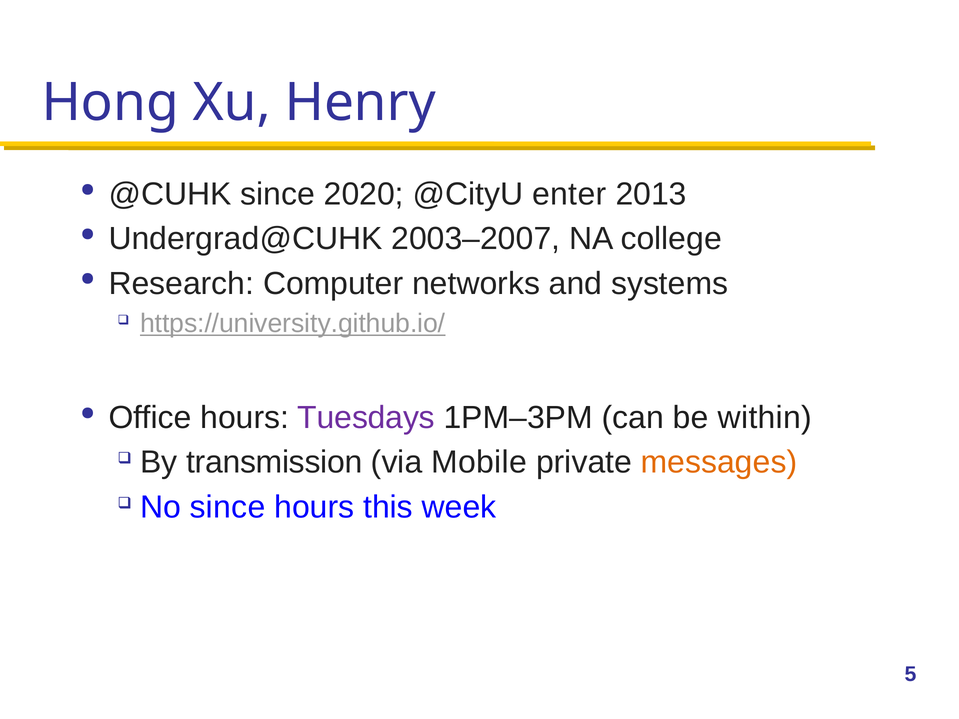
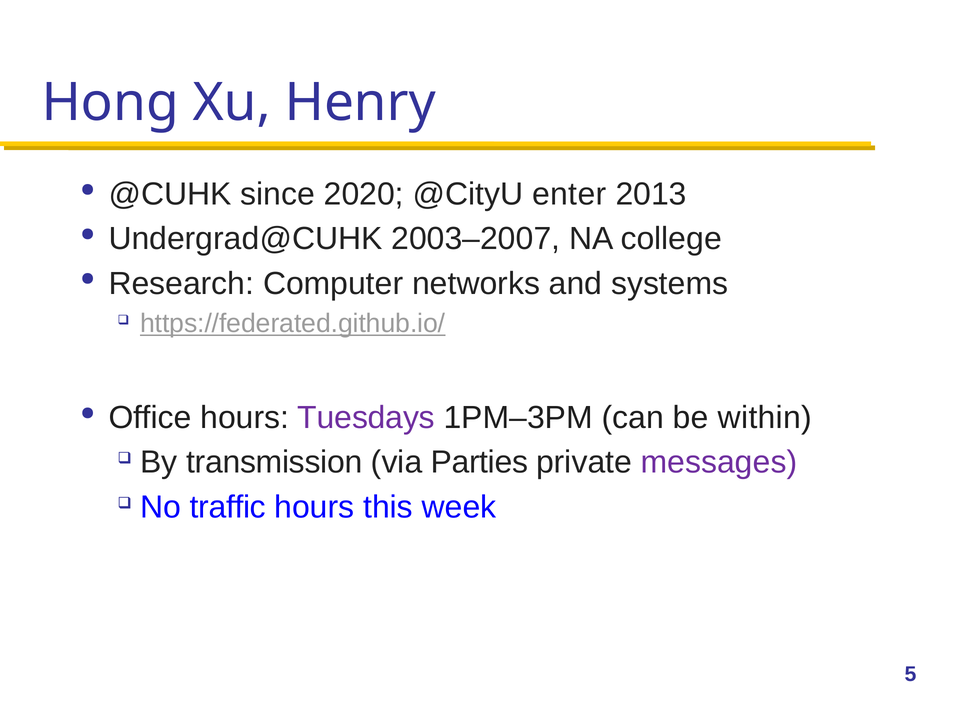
https://university.github.io/: https://university.github.io/ -> https://federated.github.io/
Mobile: Mobile -> Parties
messages colour: orange -> purple
No since: since -> traffic
